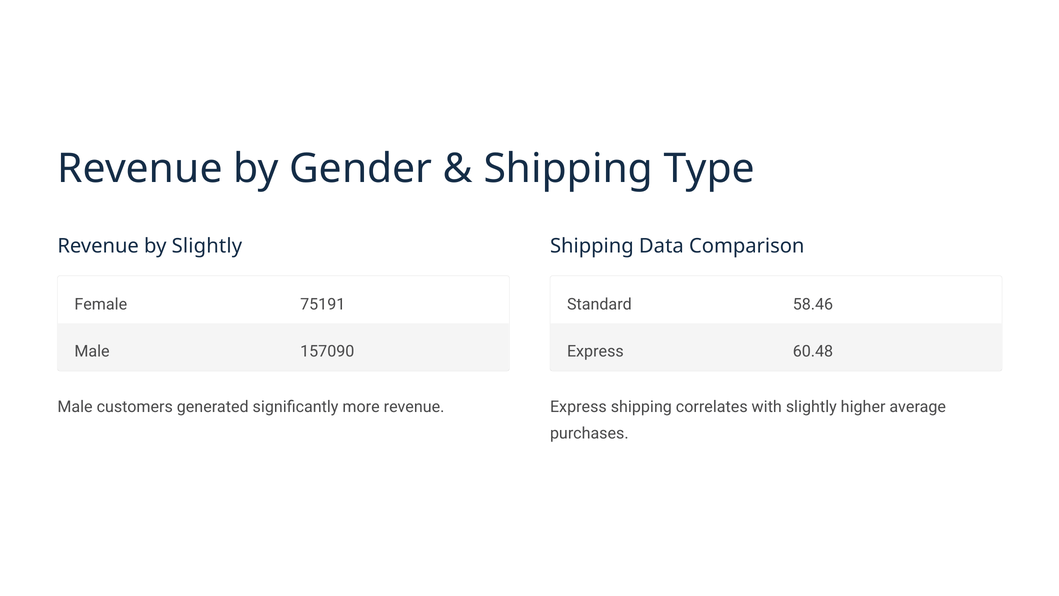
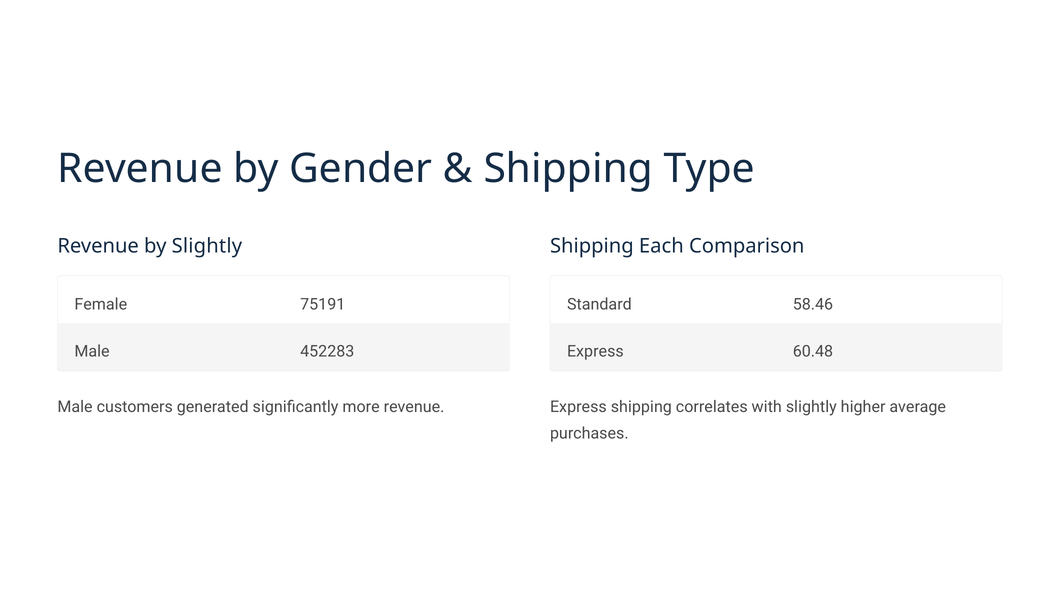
Data: Data -> Each
157090: 157090 -> 452283
